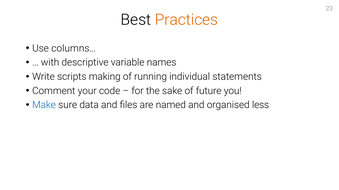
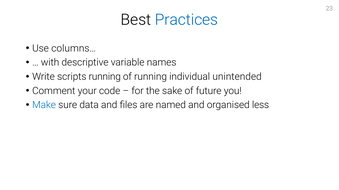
Practices colour: orange -> blue
scripts making: making -> running
statements: statements -> unintended
